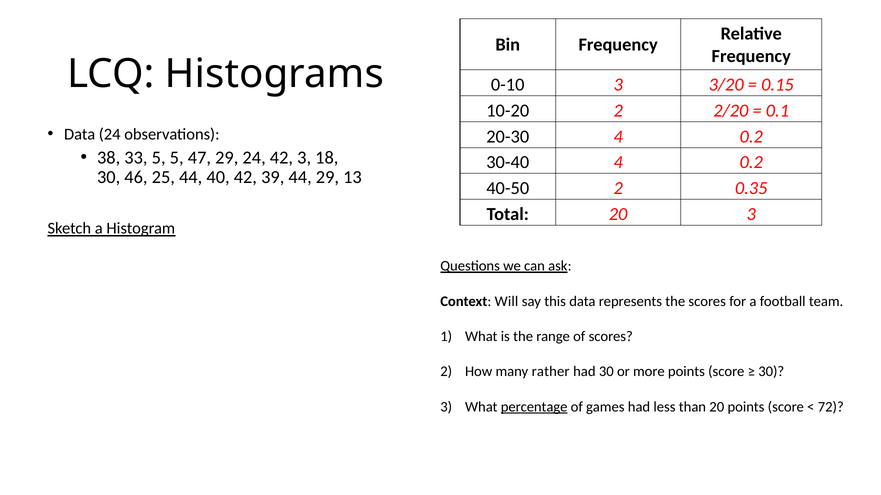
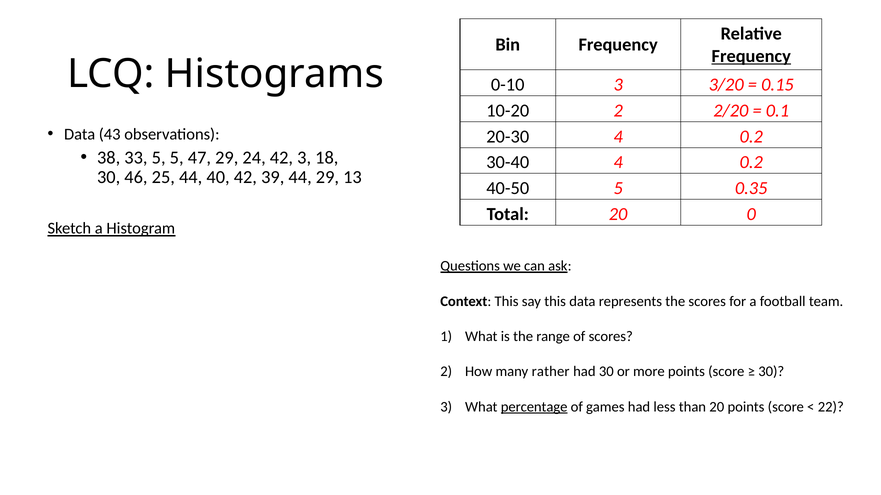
Frequency at (751, 56) underline: none -> present
Data 24: 24 -> 43
40-50 2: 2 -> 5
20 3: 3 -> 0
Context Will: Will -> This
72: 72 -> 22
